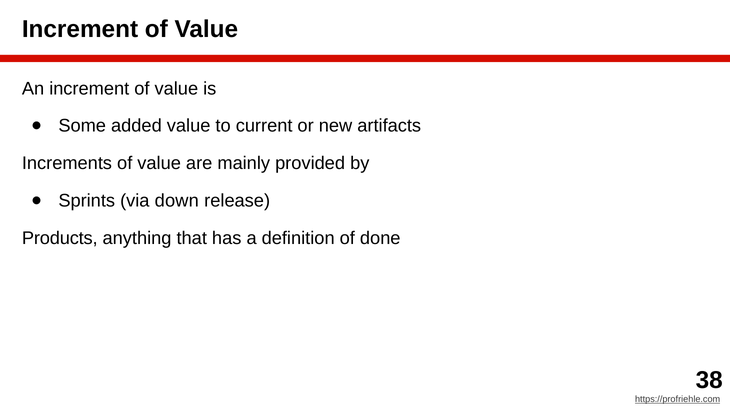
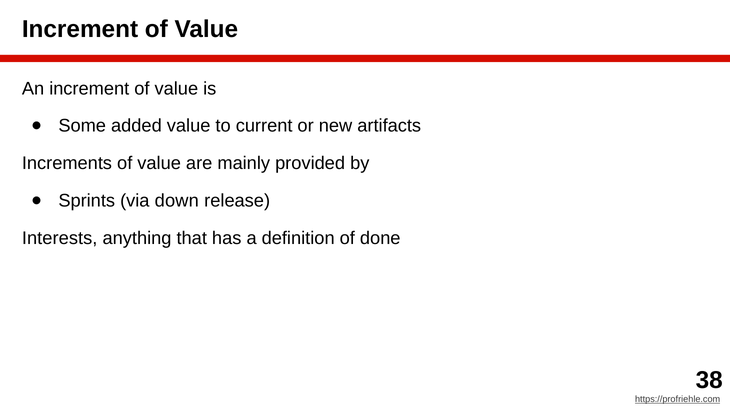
Products: Products -> Interests
